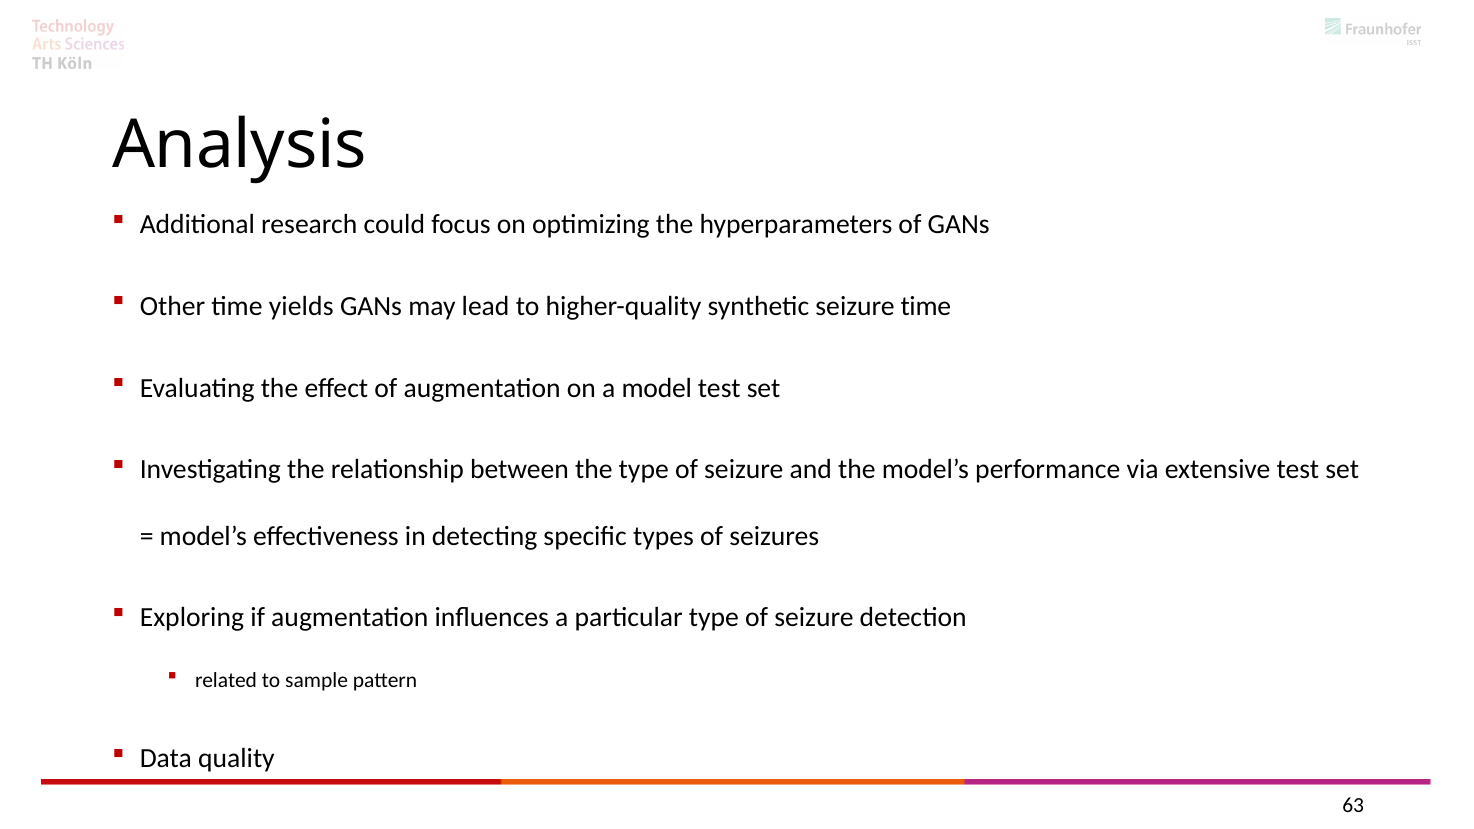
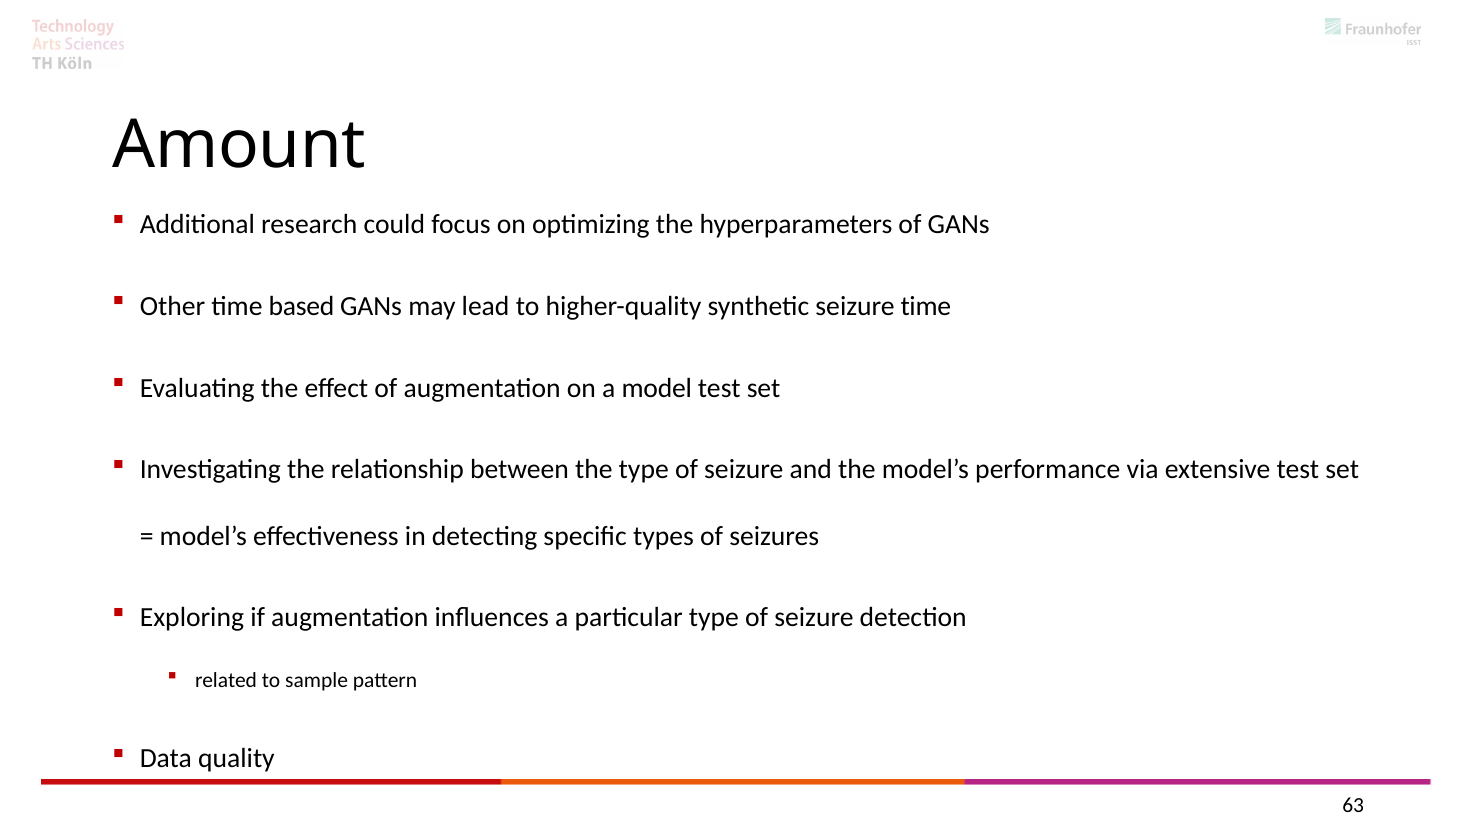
Analysis: Analysis -> Amount
yields: yields -> based
